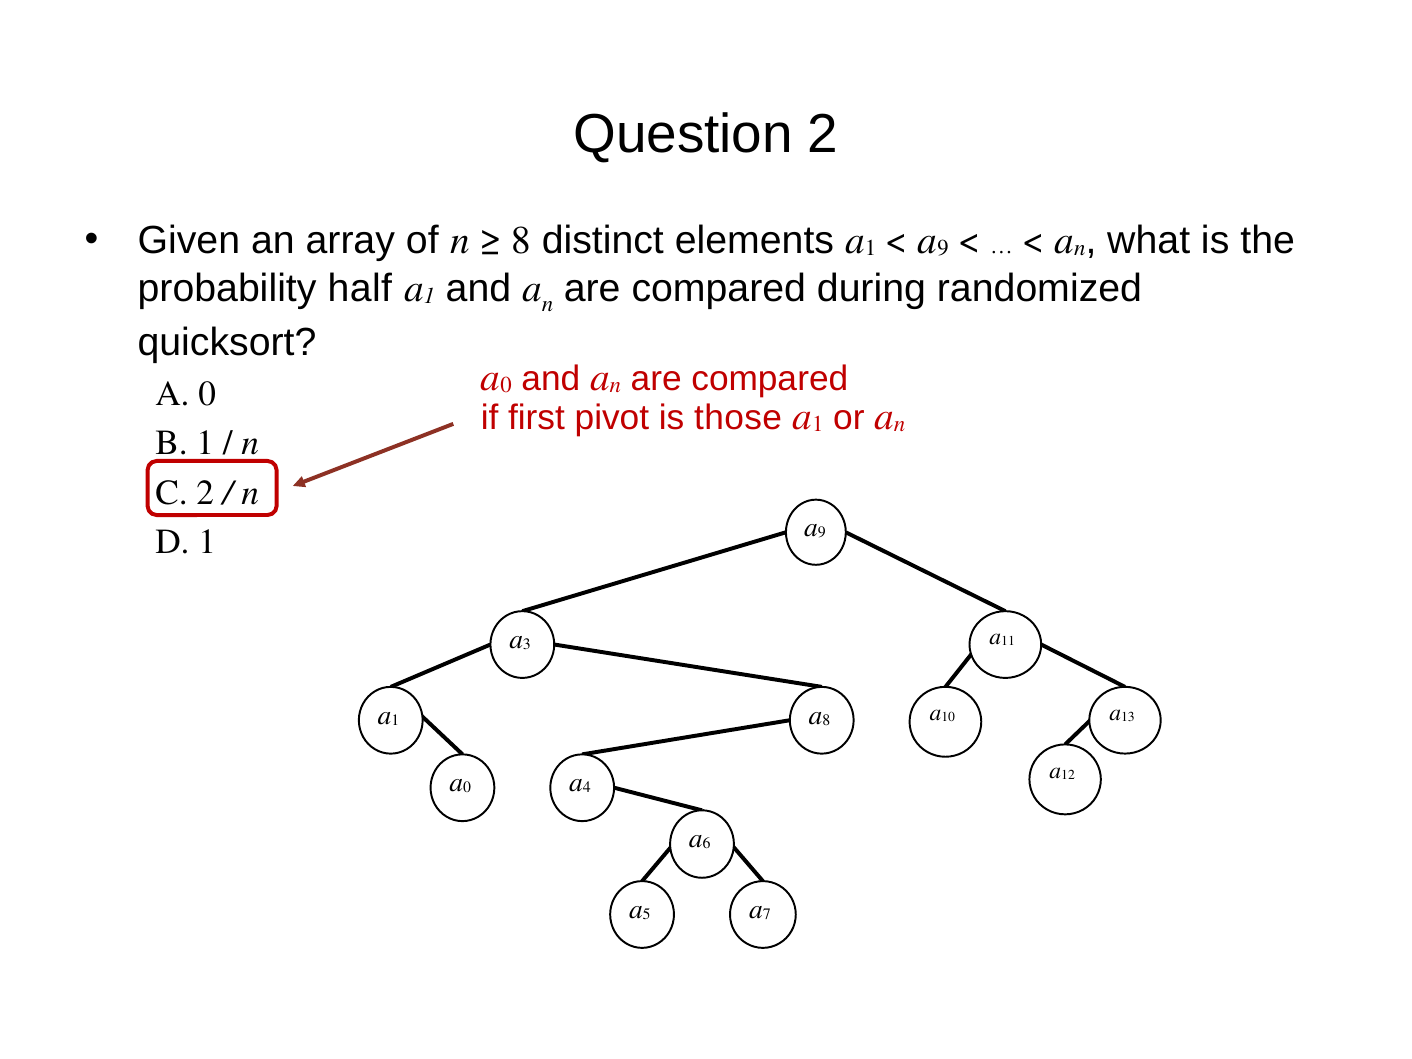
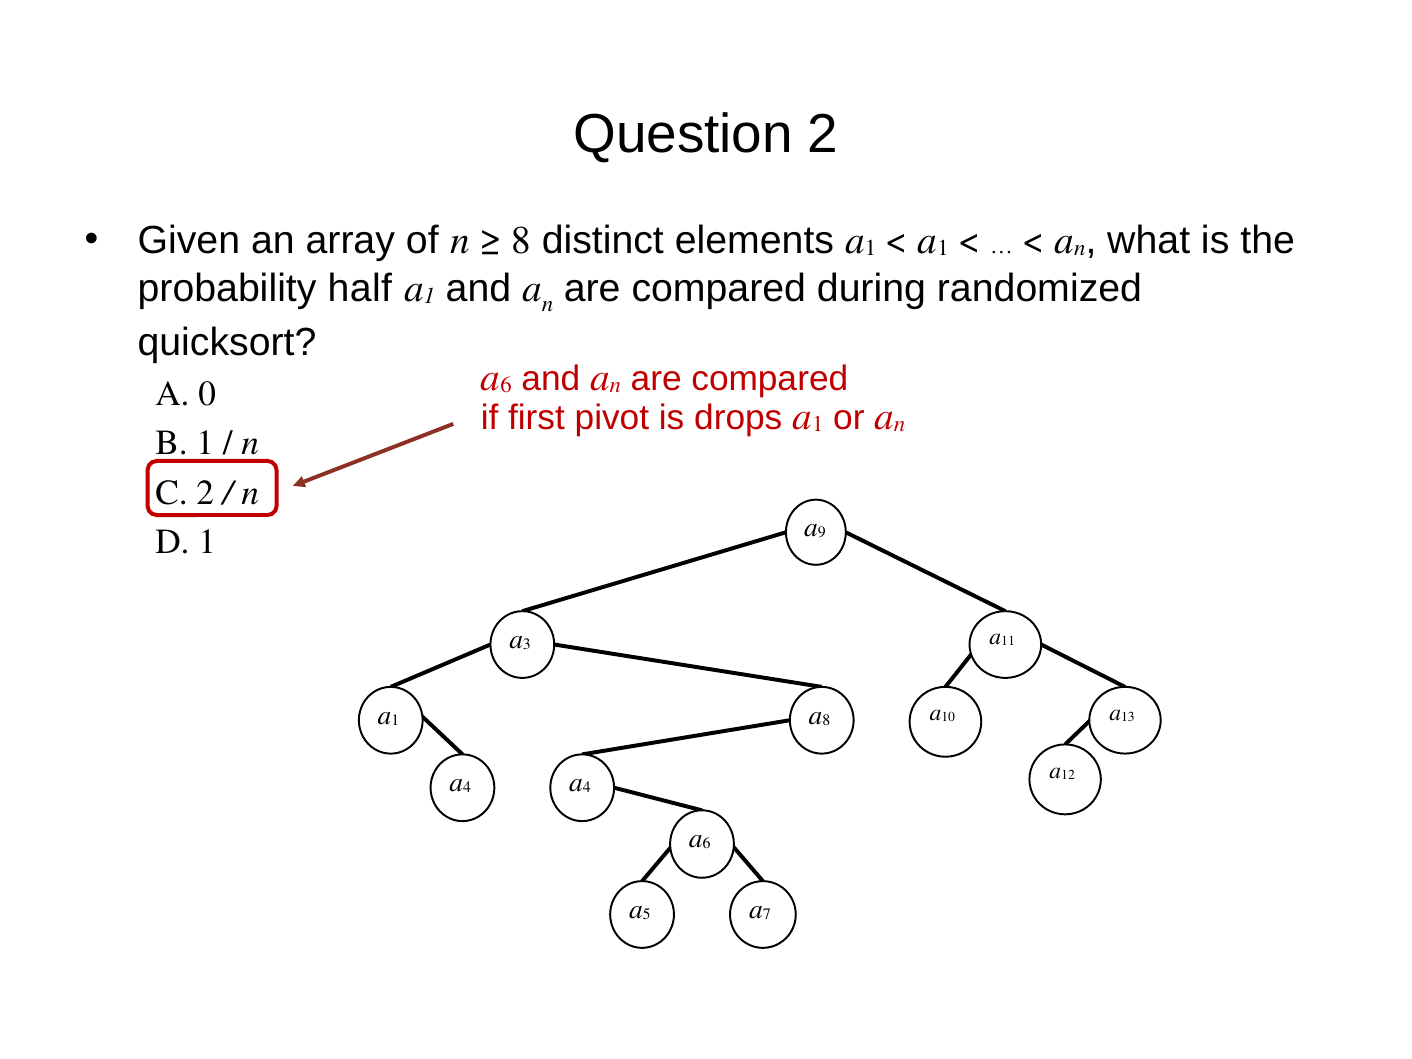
9 at (943, 248): 9 -> 1
0 at (506, 385): 0 -> 6
those: those -> drops
0 at (467, 788): 0 -> 4
